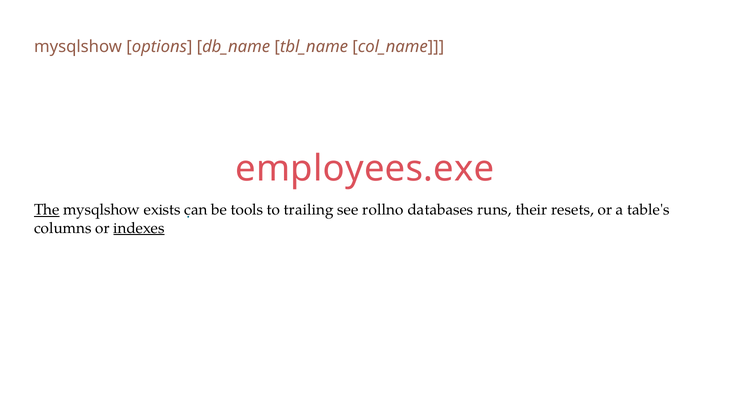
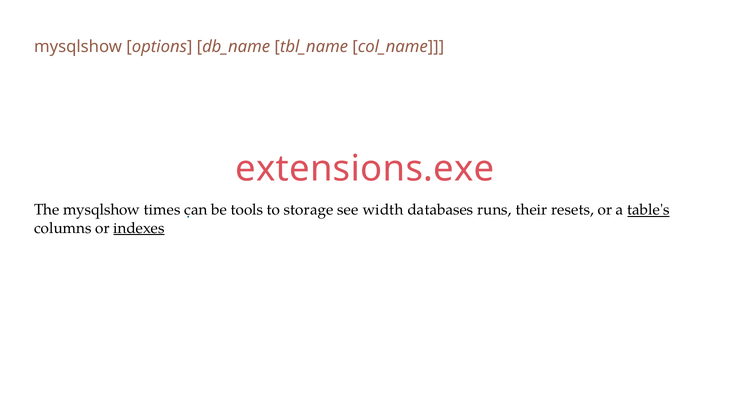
employees.exe: employees.exe -> extensions.exe
The underline: present -> none
exists: exists -> times
trailing: trailing -> storage
rollno: rollno -> width
table's underline: none -> present
